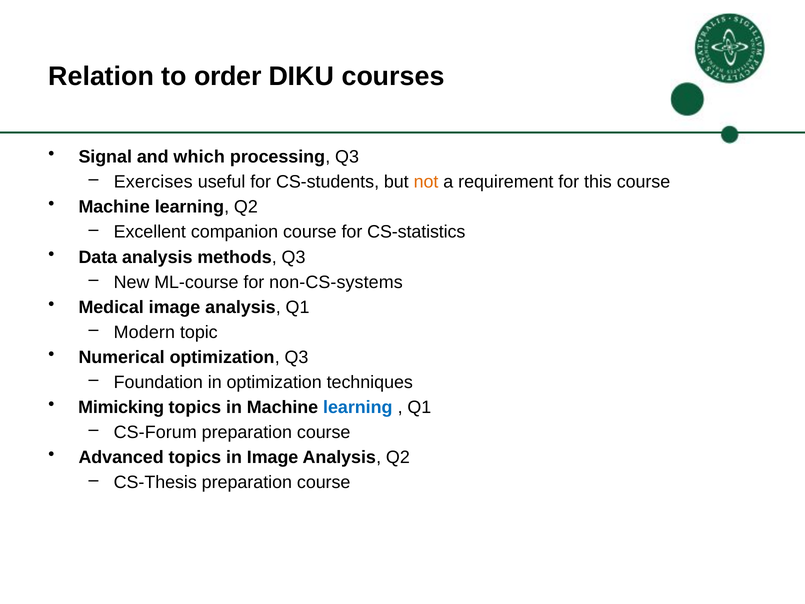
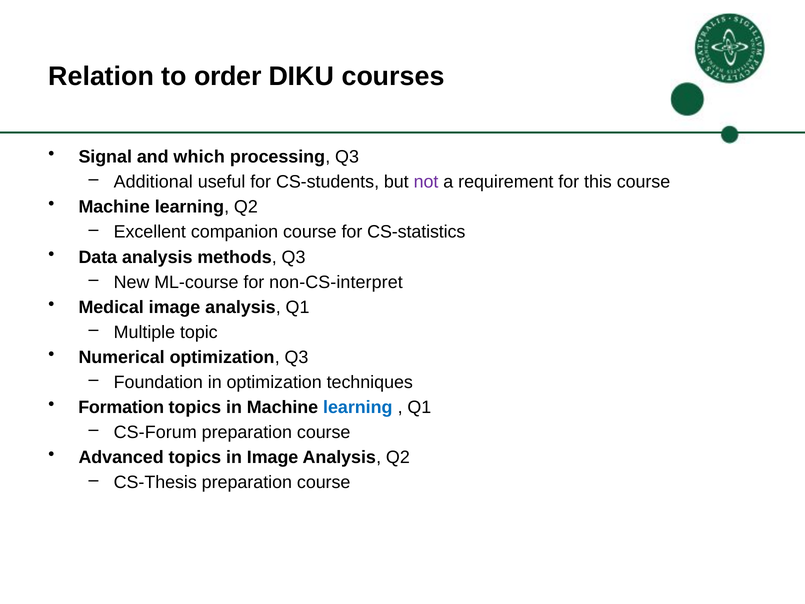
Exercises: Exercises -> Additional
not colour: orange -> purple
non-CS-systems: non-CS-systems -> non-CS-interpret
Modern: Modern -> Multiple
Mimicking: Mimicking -> Formation
